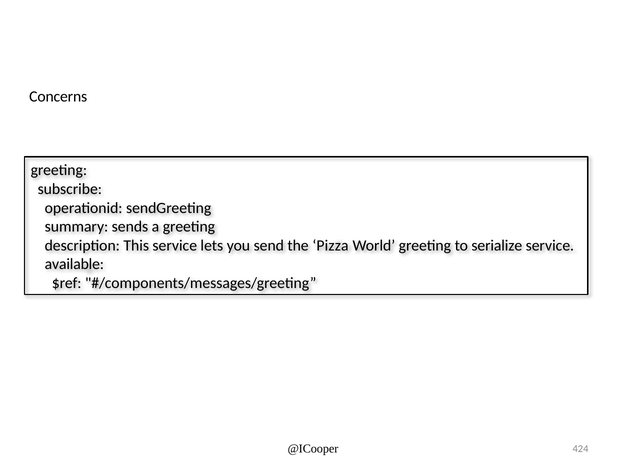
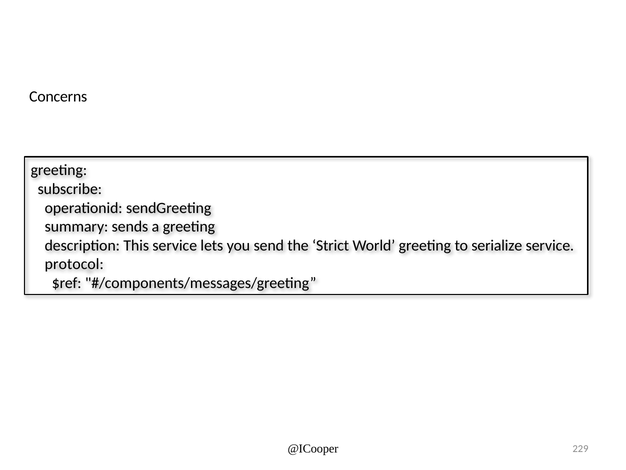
Pizza: Pizza -> Strict
available: available -> protocol
424: 424 -> 229
